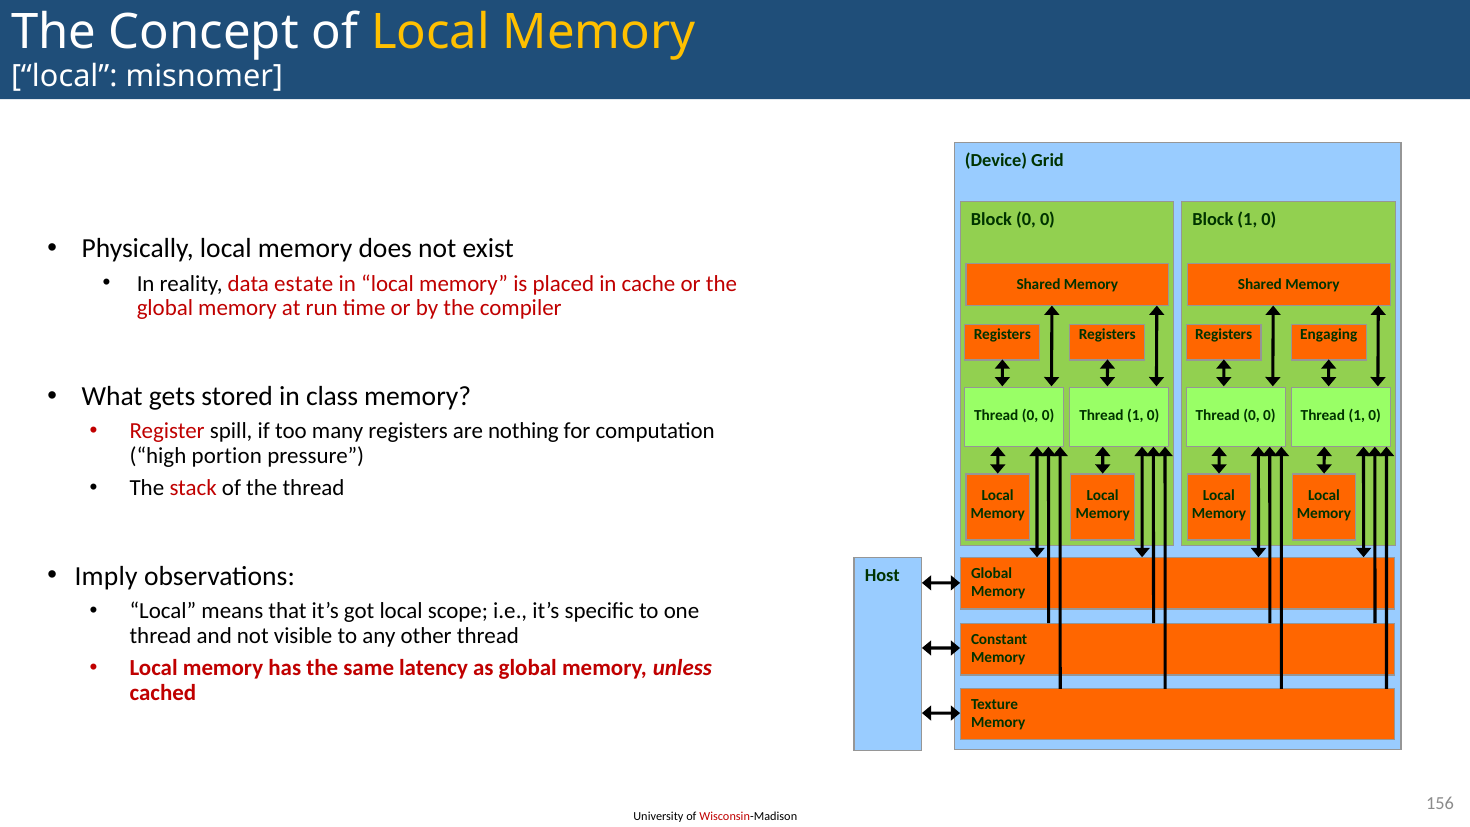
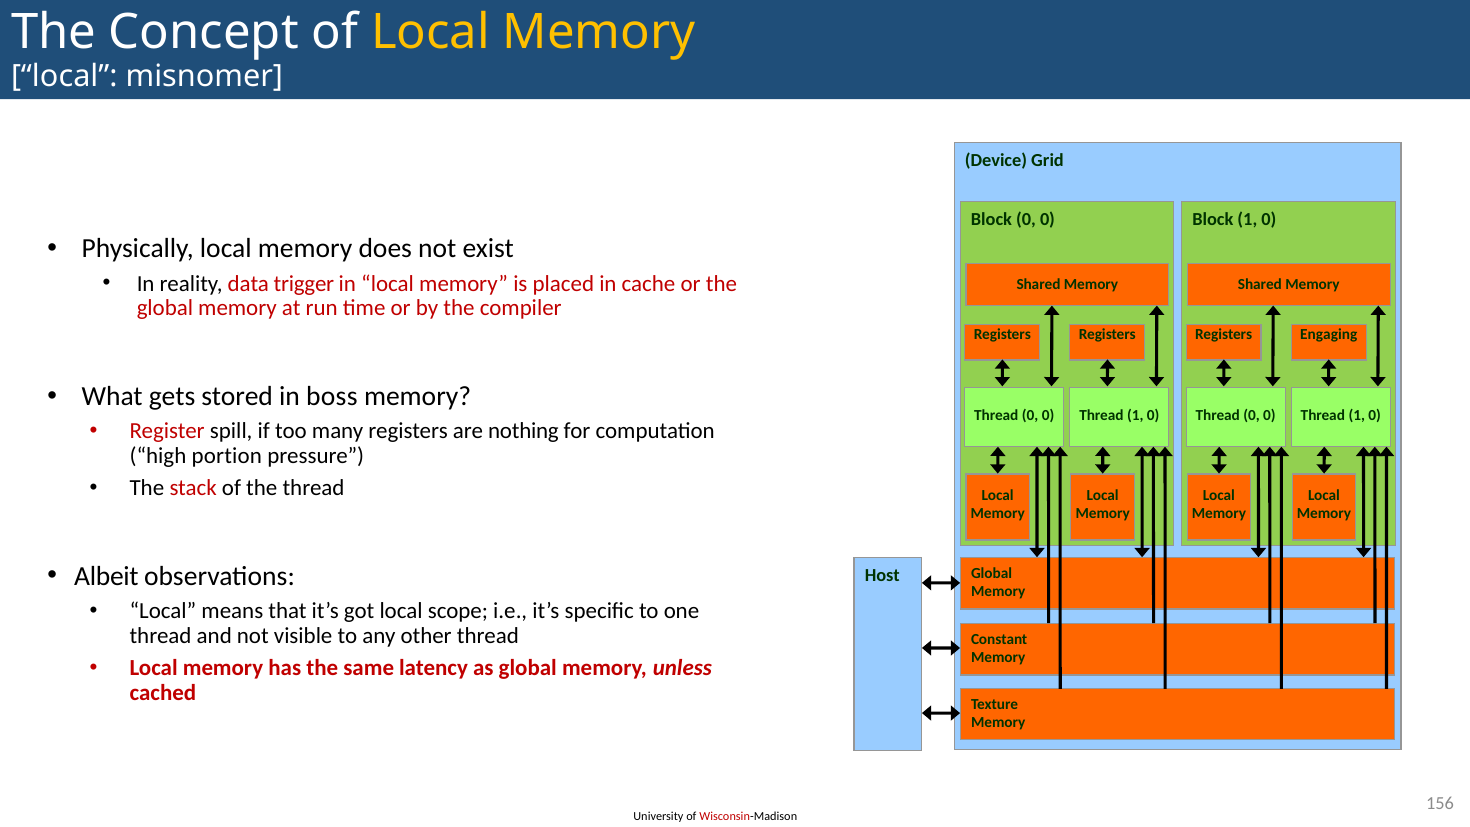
estate: estate -> trigger
class: class -> boss
Imply: Imply -> Albeit
